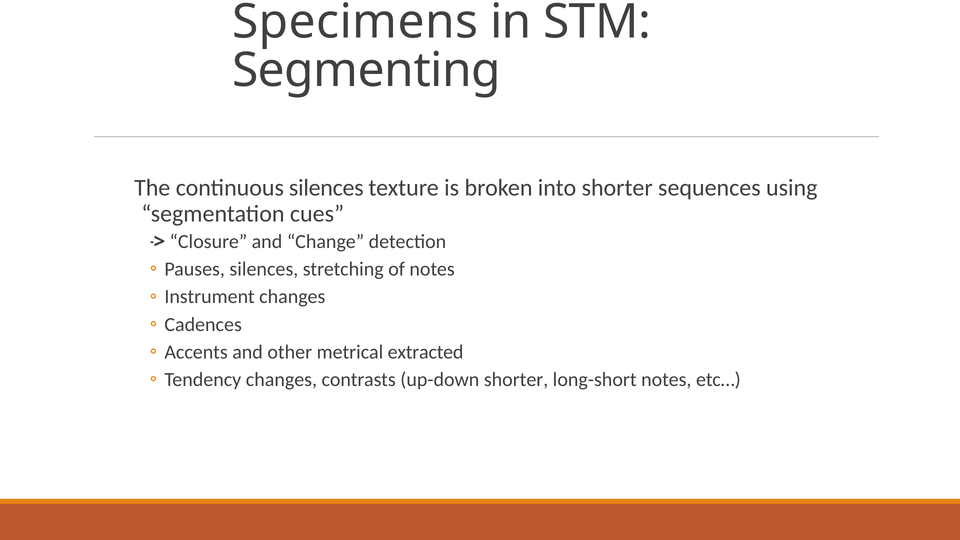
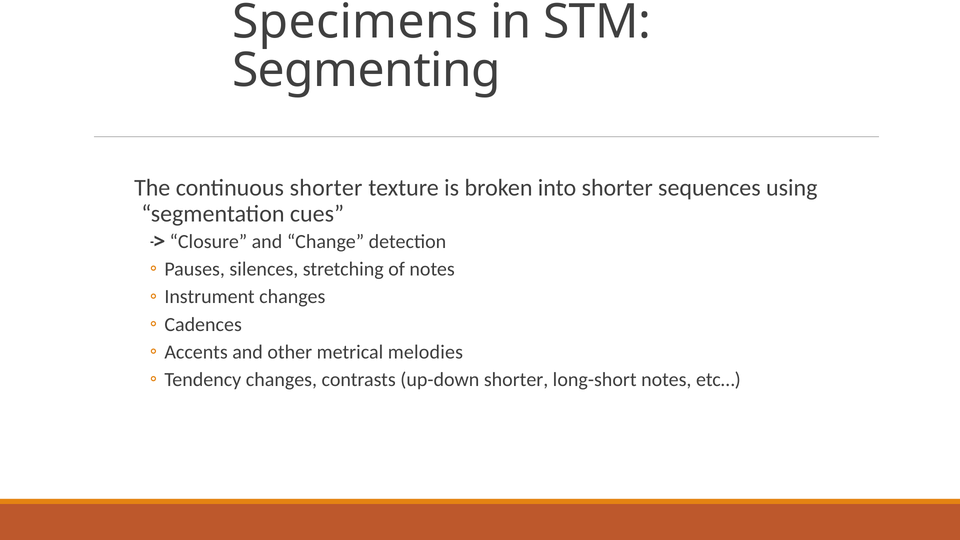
continuous silences: silences -> shorter
extracted: extracted -> melodies
